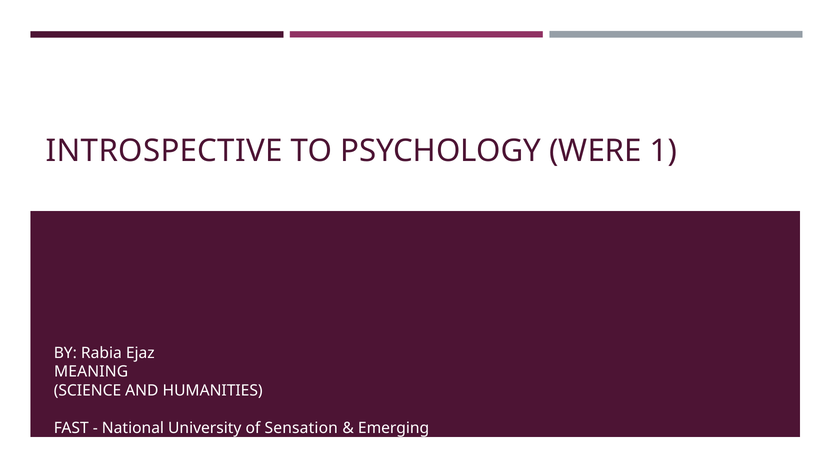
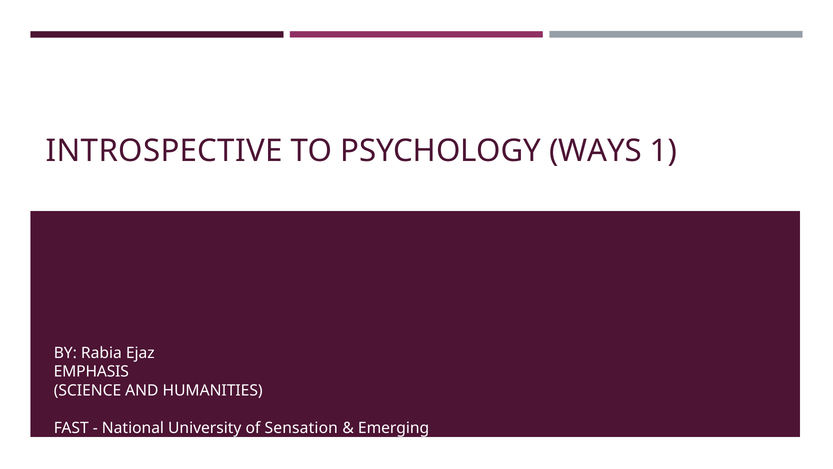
WERE: WERE -> WAYS
MEANING: MEANING -> EMPHASIS
